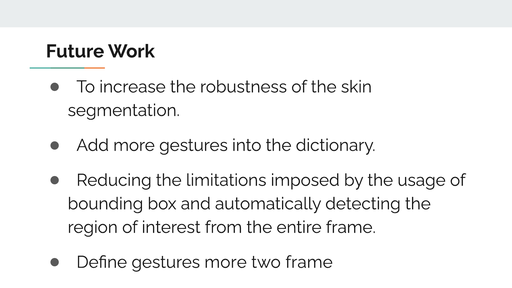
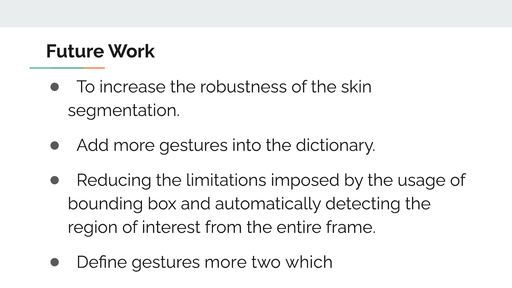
two frame: frame -> which
